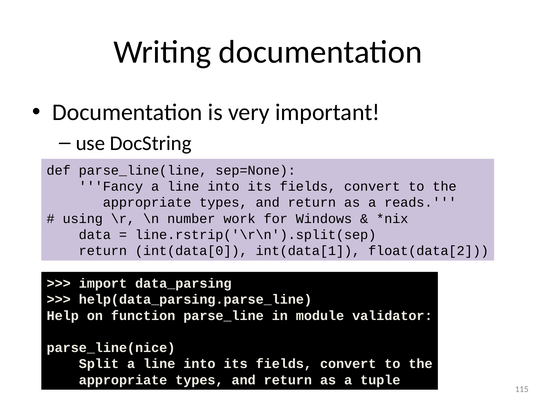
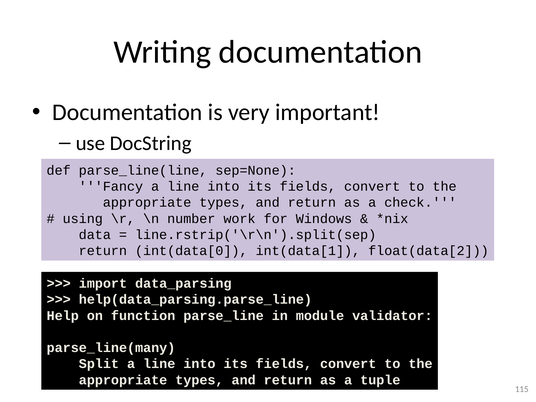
reads: reads -> check
parse_line(nice: parse_line(nice -> parse_line(many
